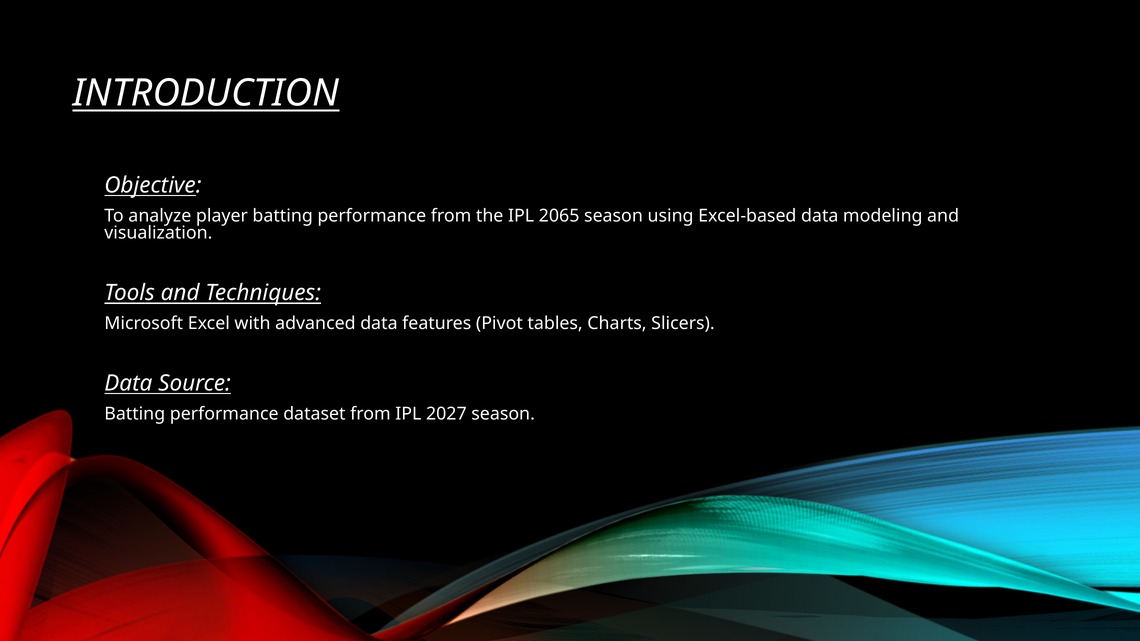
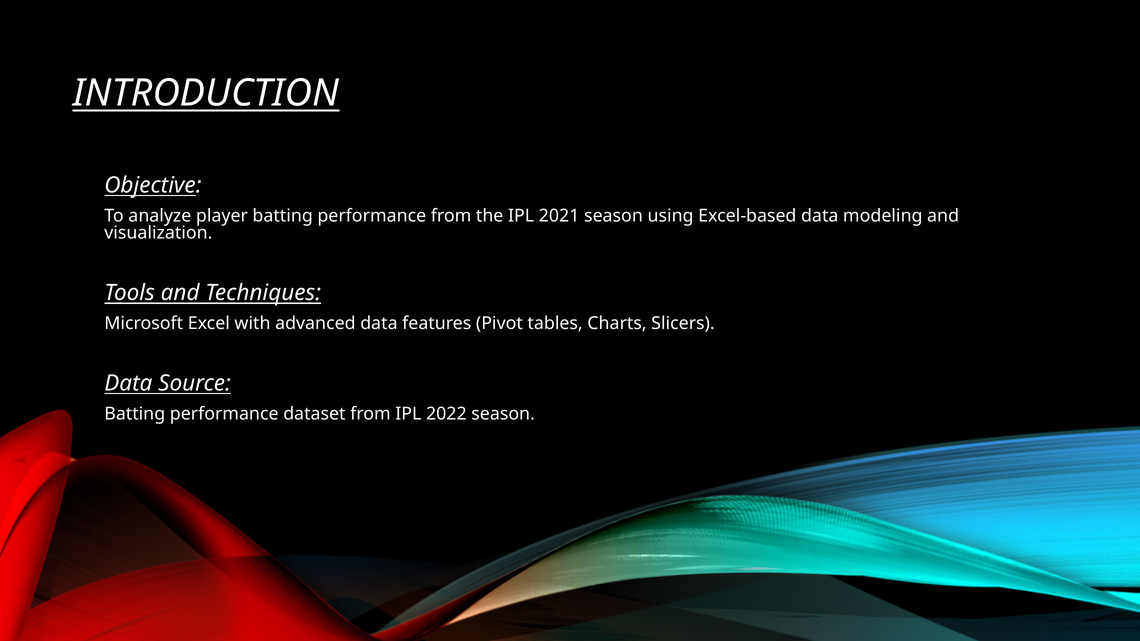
2065: 2065 -> 2021
2027: 2027 -> 2022
